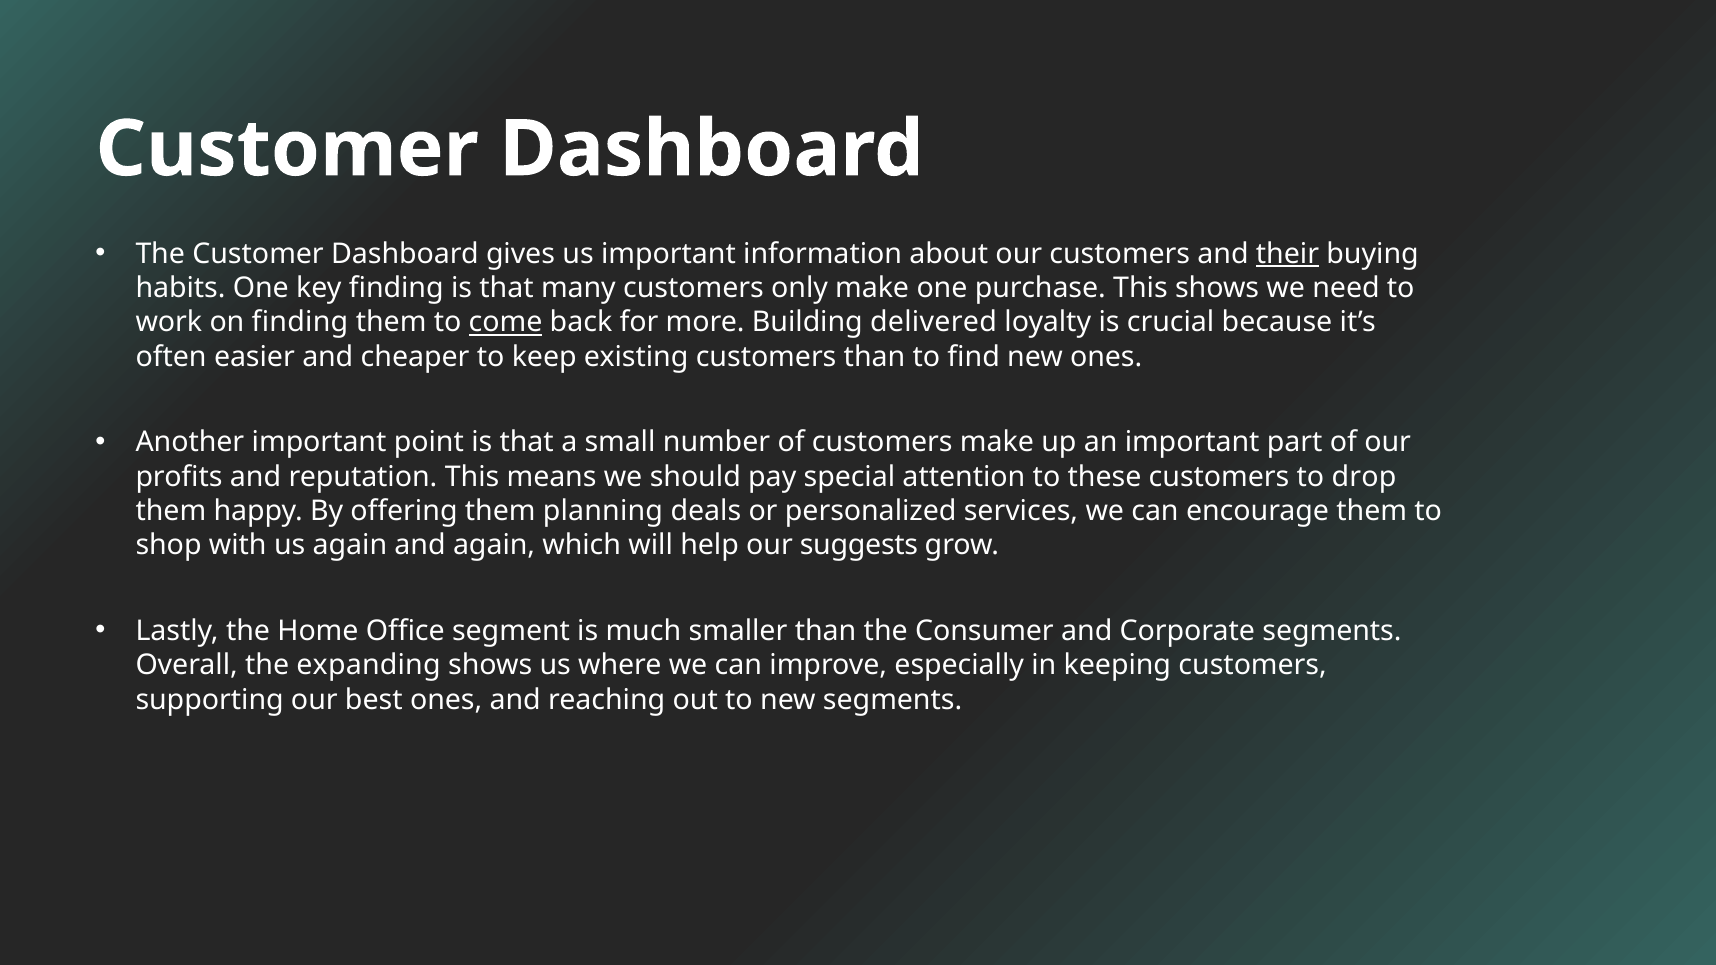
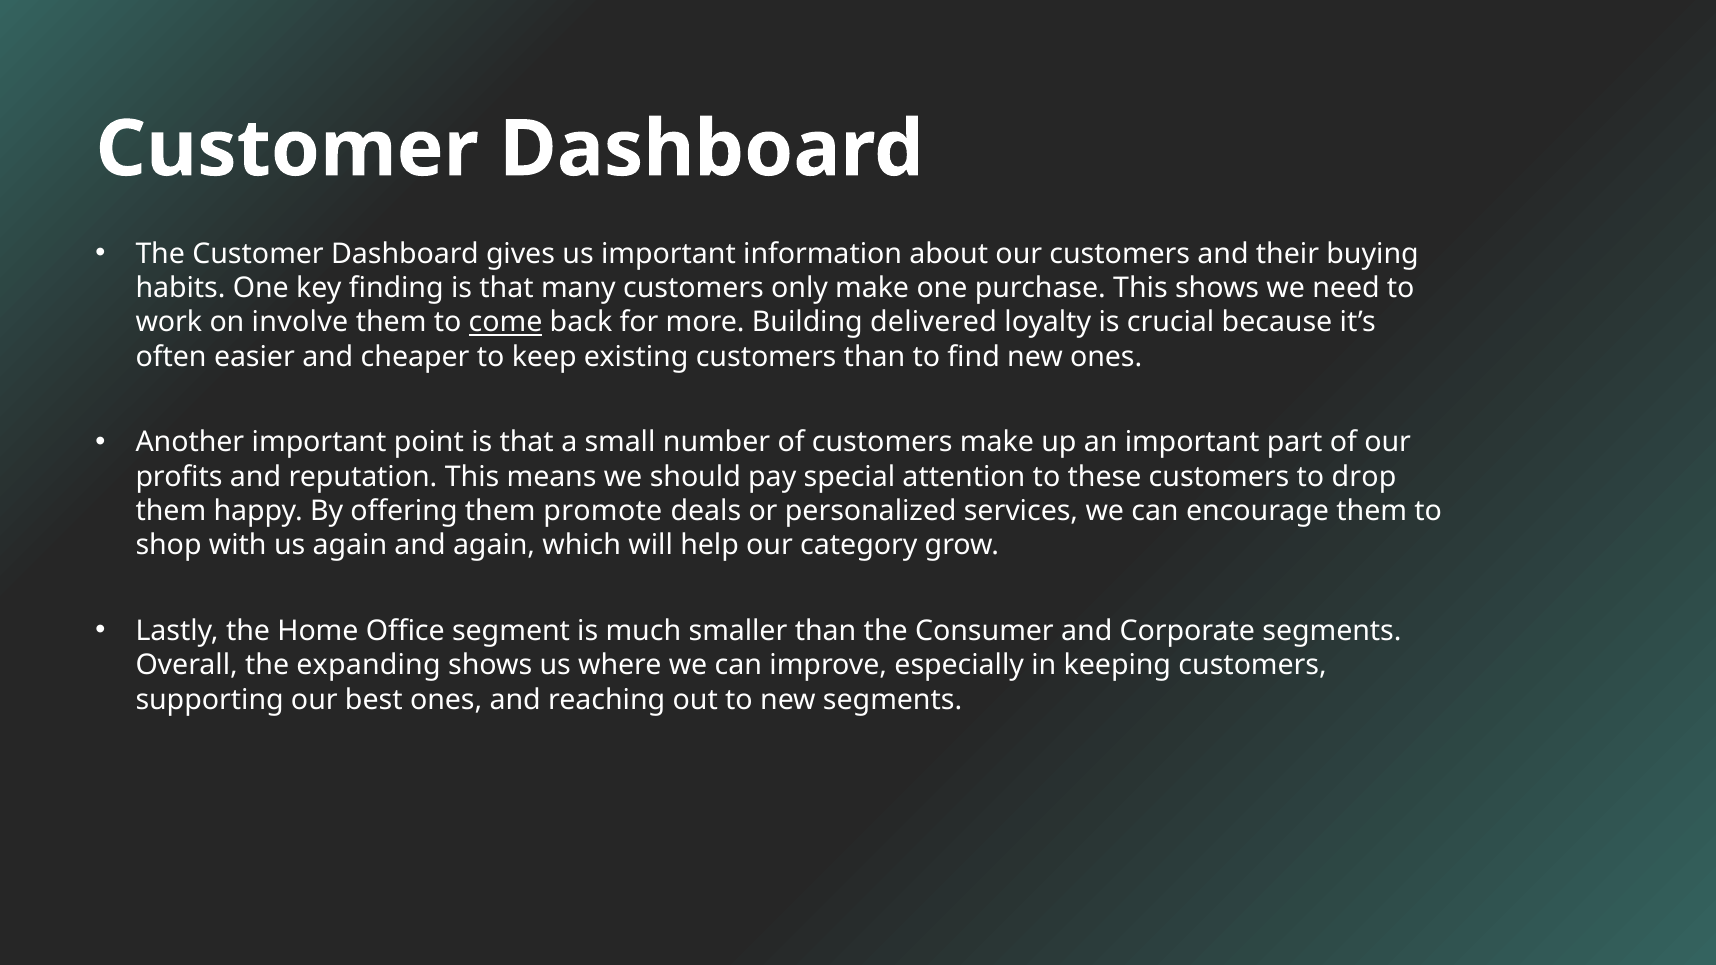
their underline: present -> none
on finding: finding -> involve
planning: planning -> promote
suggests: suggests -> category
